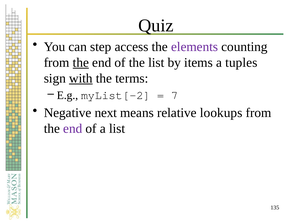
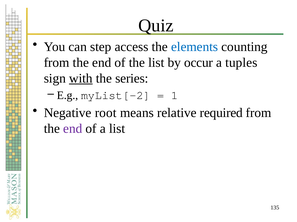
elements colour: purple -> blue
the at (81, 63) underline: present -> none
items: items -> occur
terms: terms -> series
7: 7 -> 1
next: next -> root
lookups: lookups -> required
